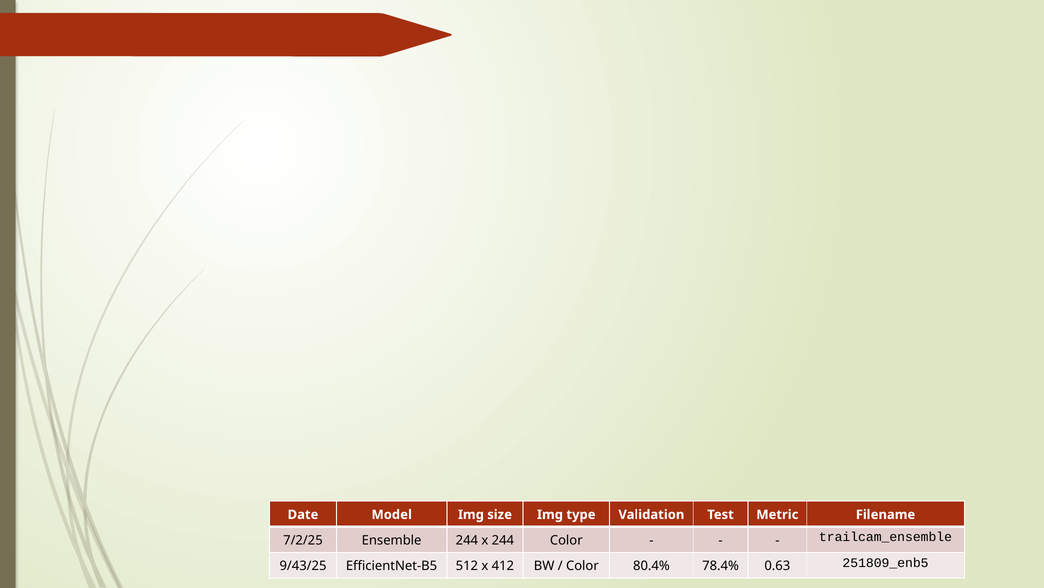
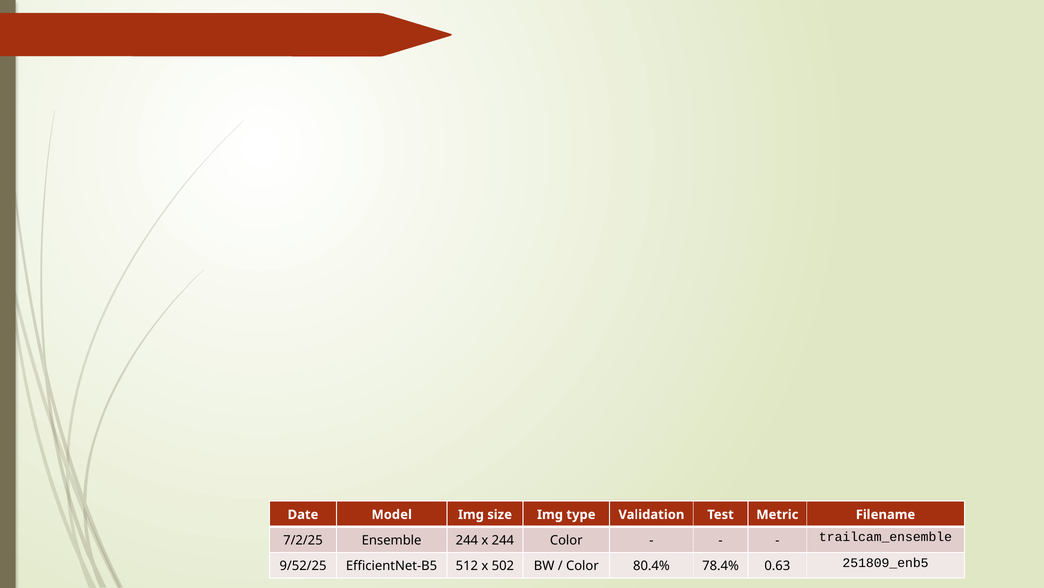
9/43/25: 9/43/25 -> 9/52/25
412: 412 -> 502
